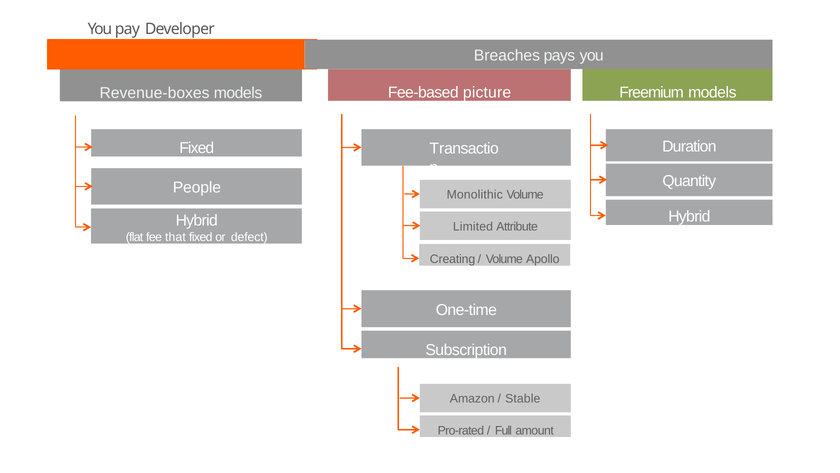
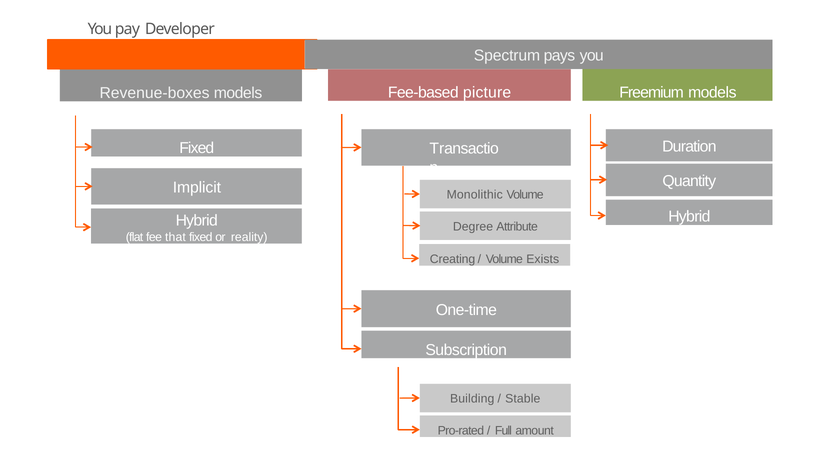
Breaches: Breaches -> Spectrum
People: People -> Implicit
Limited: Limited -> Degree
defect: defect -> reality
Apollo: Apollo -> Exists
Amazon: Amazon -> Building
